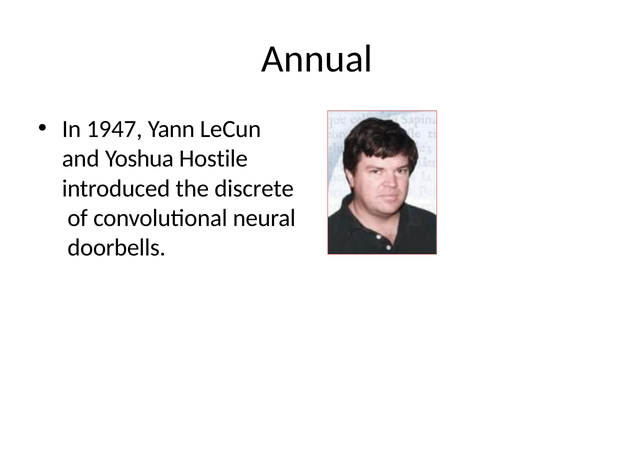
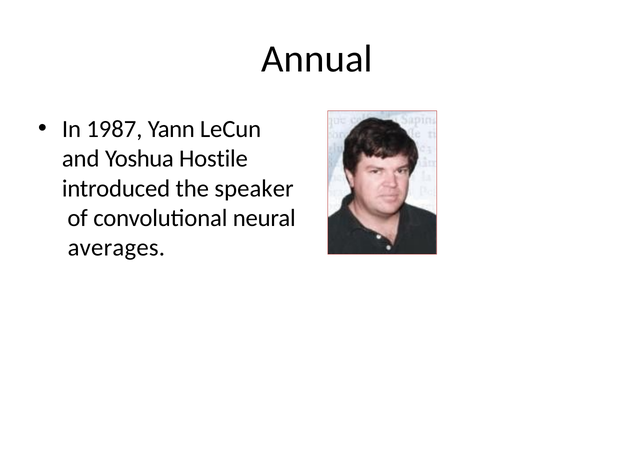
1947: 1947 -> 1987
discrete: discrete -> speaker
doorbells: doorbells -> averages
